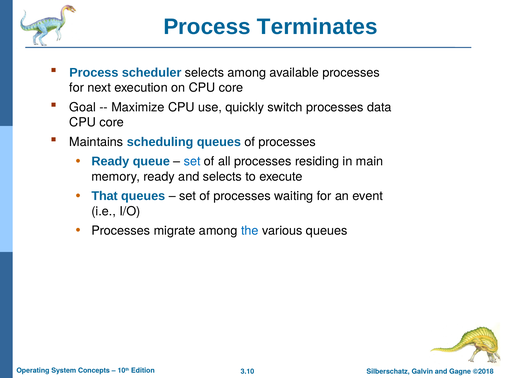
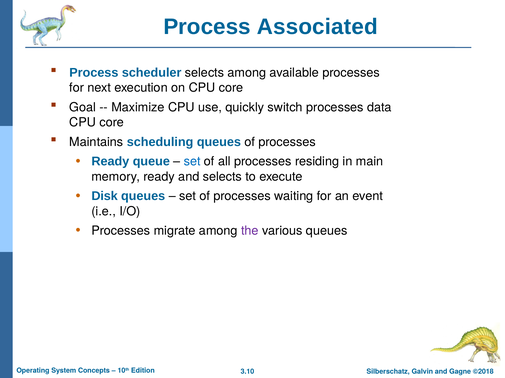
Terminates: Terminates -> Associated
That: That -> Disk
the colour: blue -> purple
